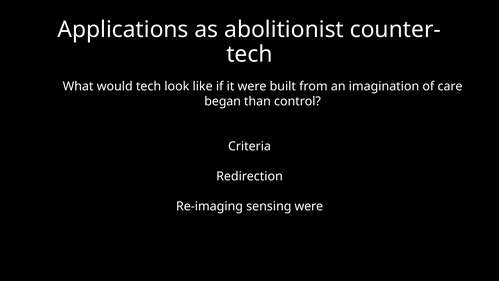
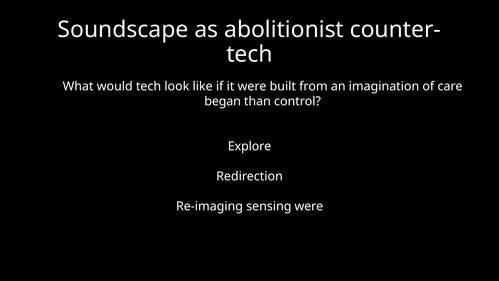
Applications: Applications -> Soundscape
Criteria: Criteria -> Explore
